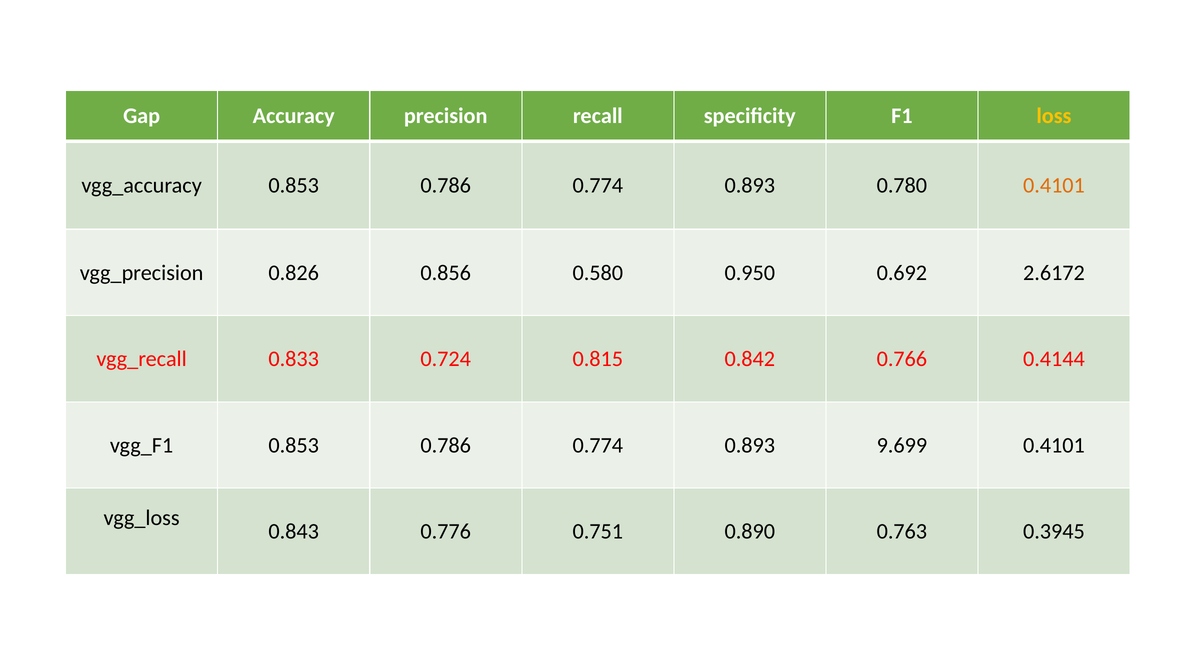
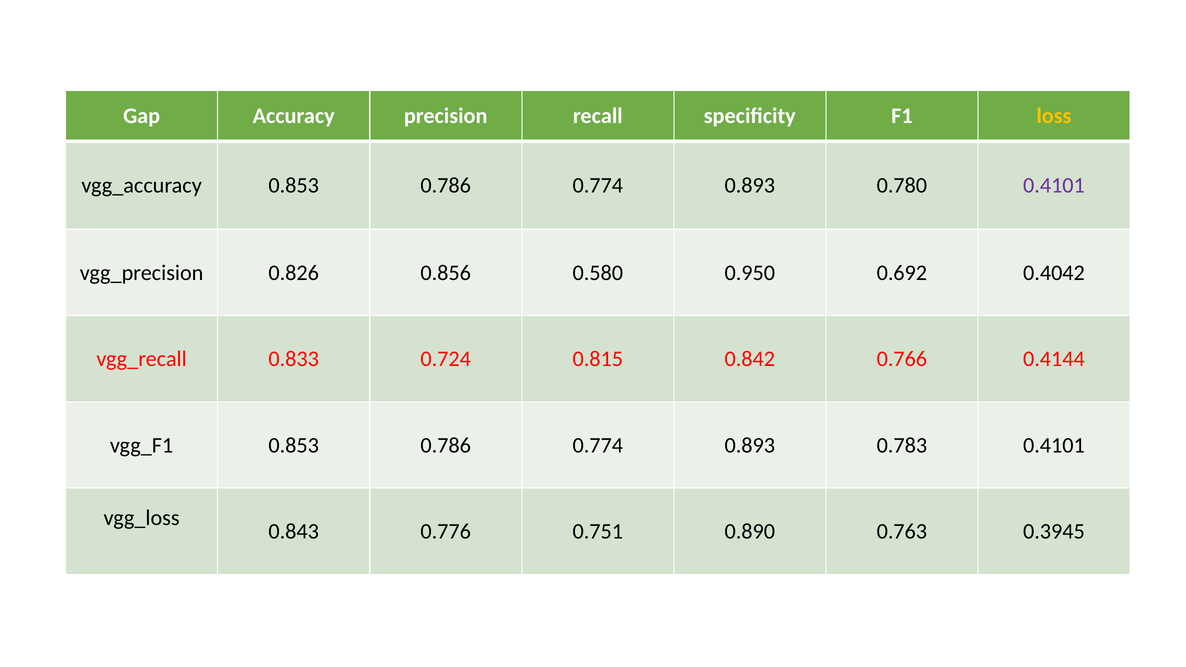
0.4101 at (1054, 186) colour: orange -> purple
2.6172: 2.6172 -> 0.4042
9.699: 9.699 -> 0.783
